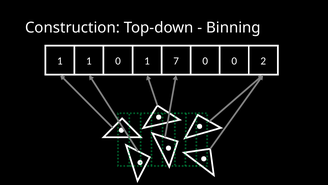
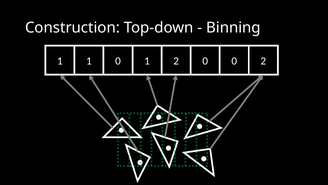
1 7: 7 -> 2
